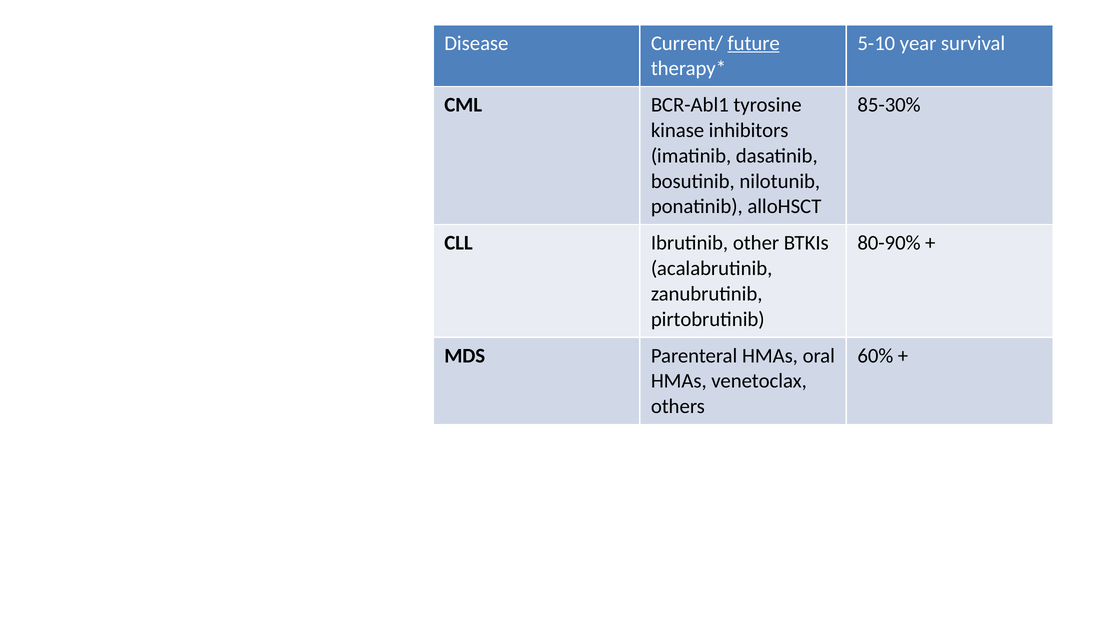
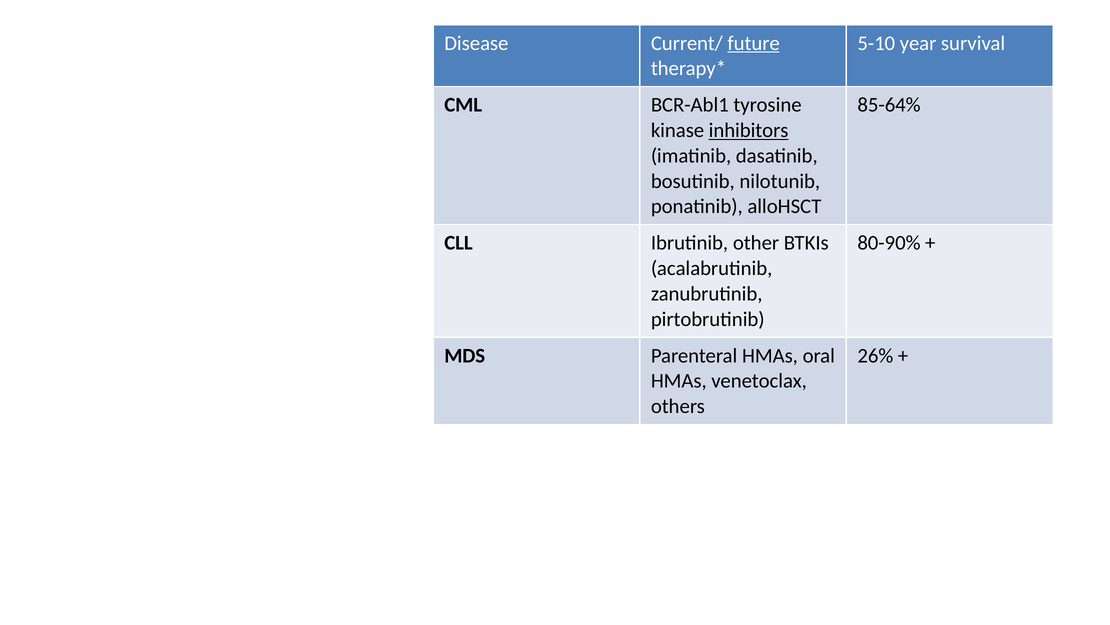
85-30%: 85-30% -> 85-64%
inhibitors underline: none -> present
60%: 60% -> 26%
